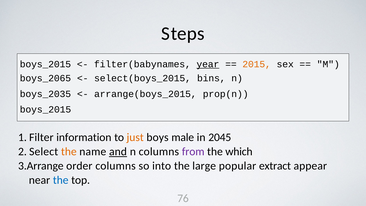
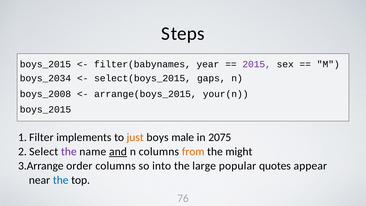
year underline: present -> none
2015 colour: orange -> purple
boys_2065: boys_2065 -> boys_2034
bins: bins -> gaps
boys_2035: boys_2035 -> boys_2008
prop(n: prop(n -> your(n
information: information -> implements
2045: 2045 -> 2075
the at (69, 152) colour: orange -> purple
from colour: purple -> orange
which: which -> might
extract: extract -> quotes
